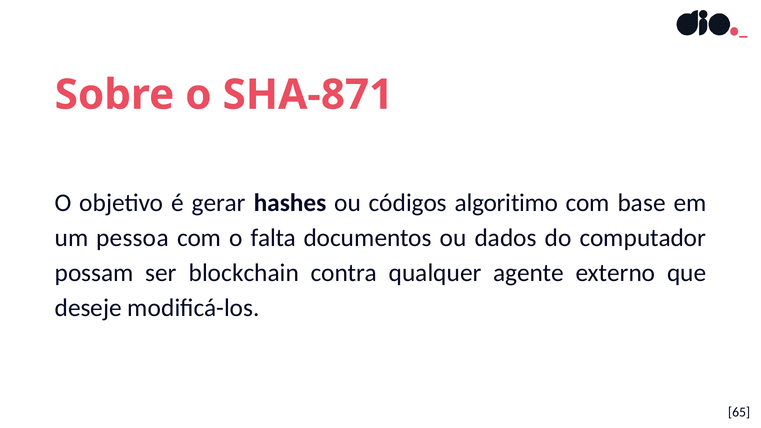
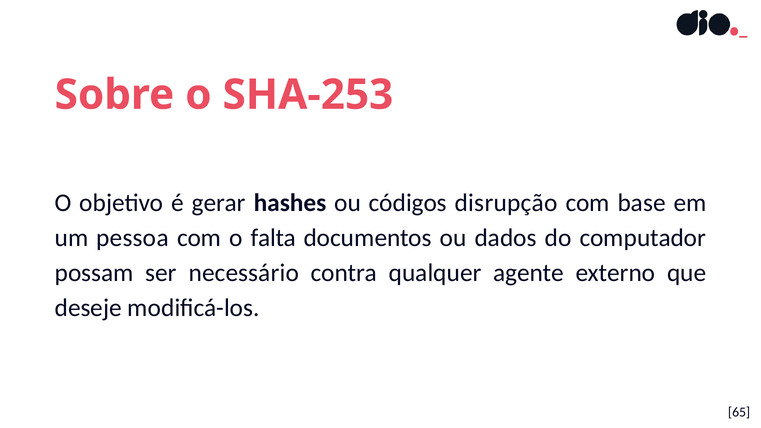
SHA-871: SHA-871 -> SHA-253
algoritimo: algoritimo -> disrupção
blockchain: blockchain -> necessário
